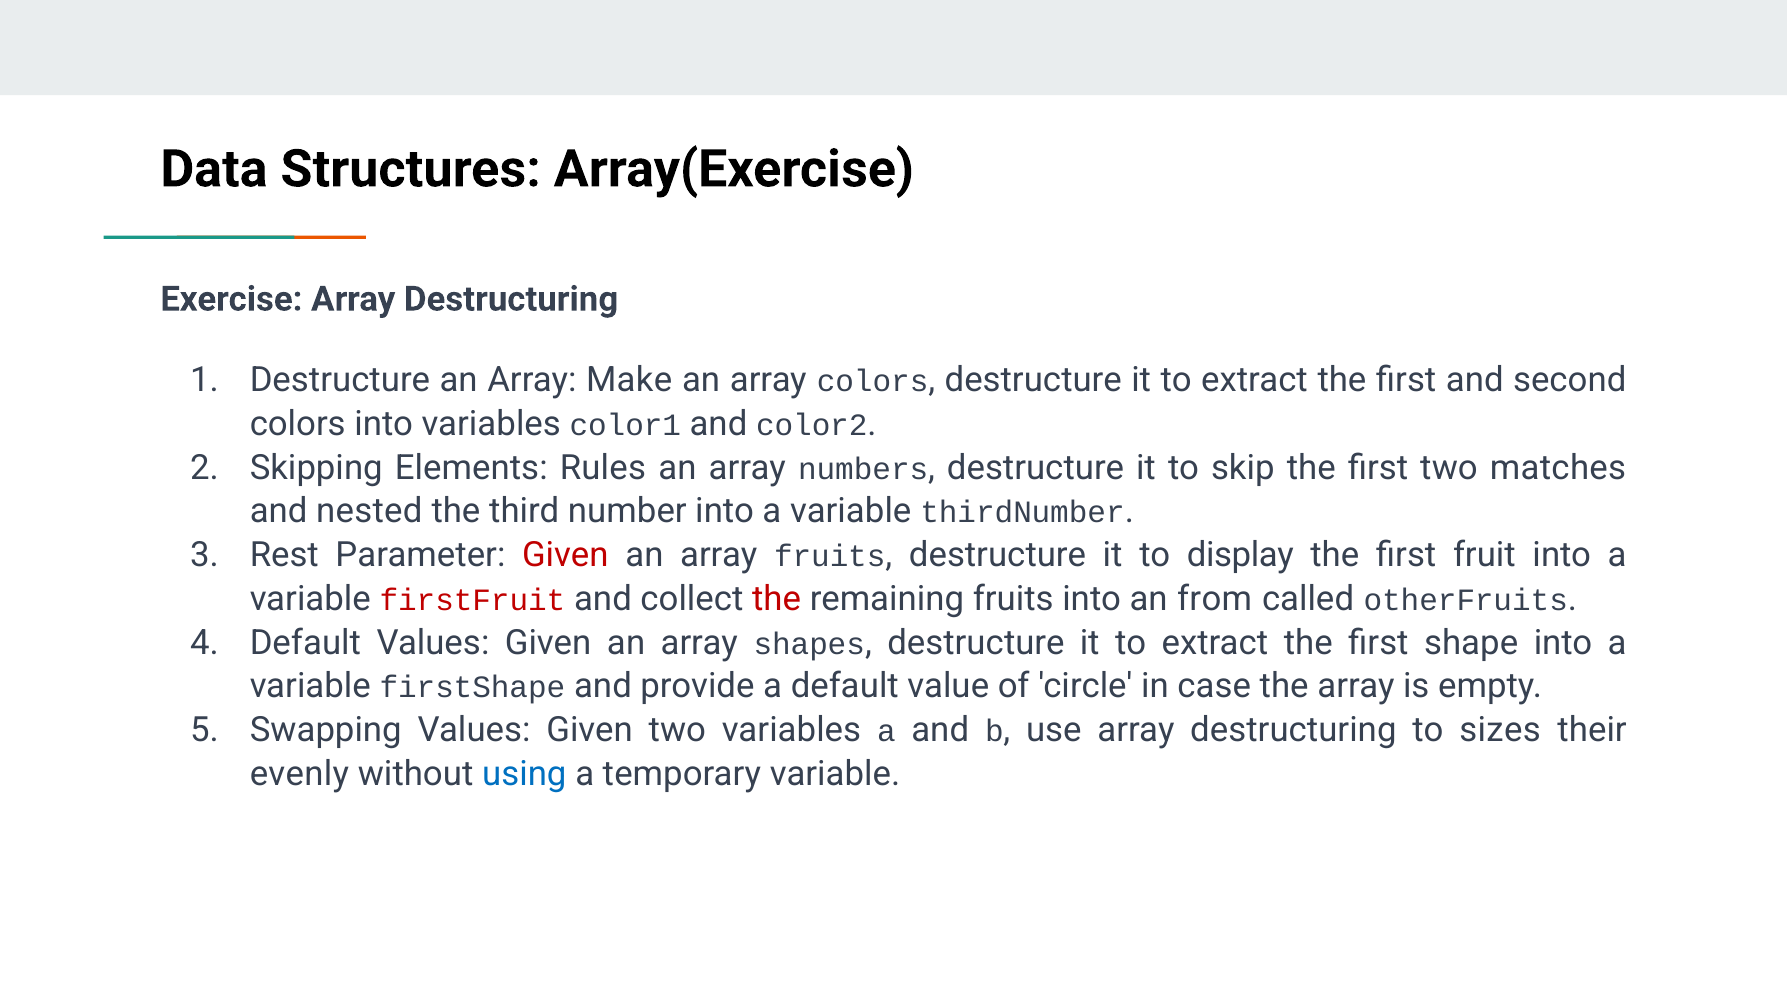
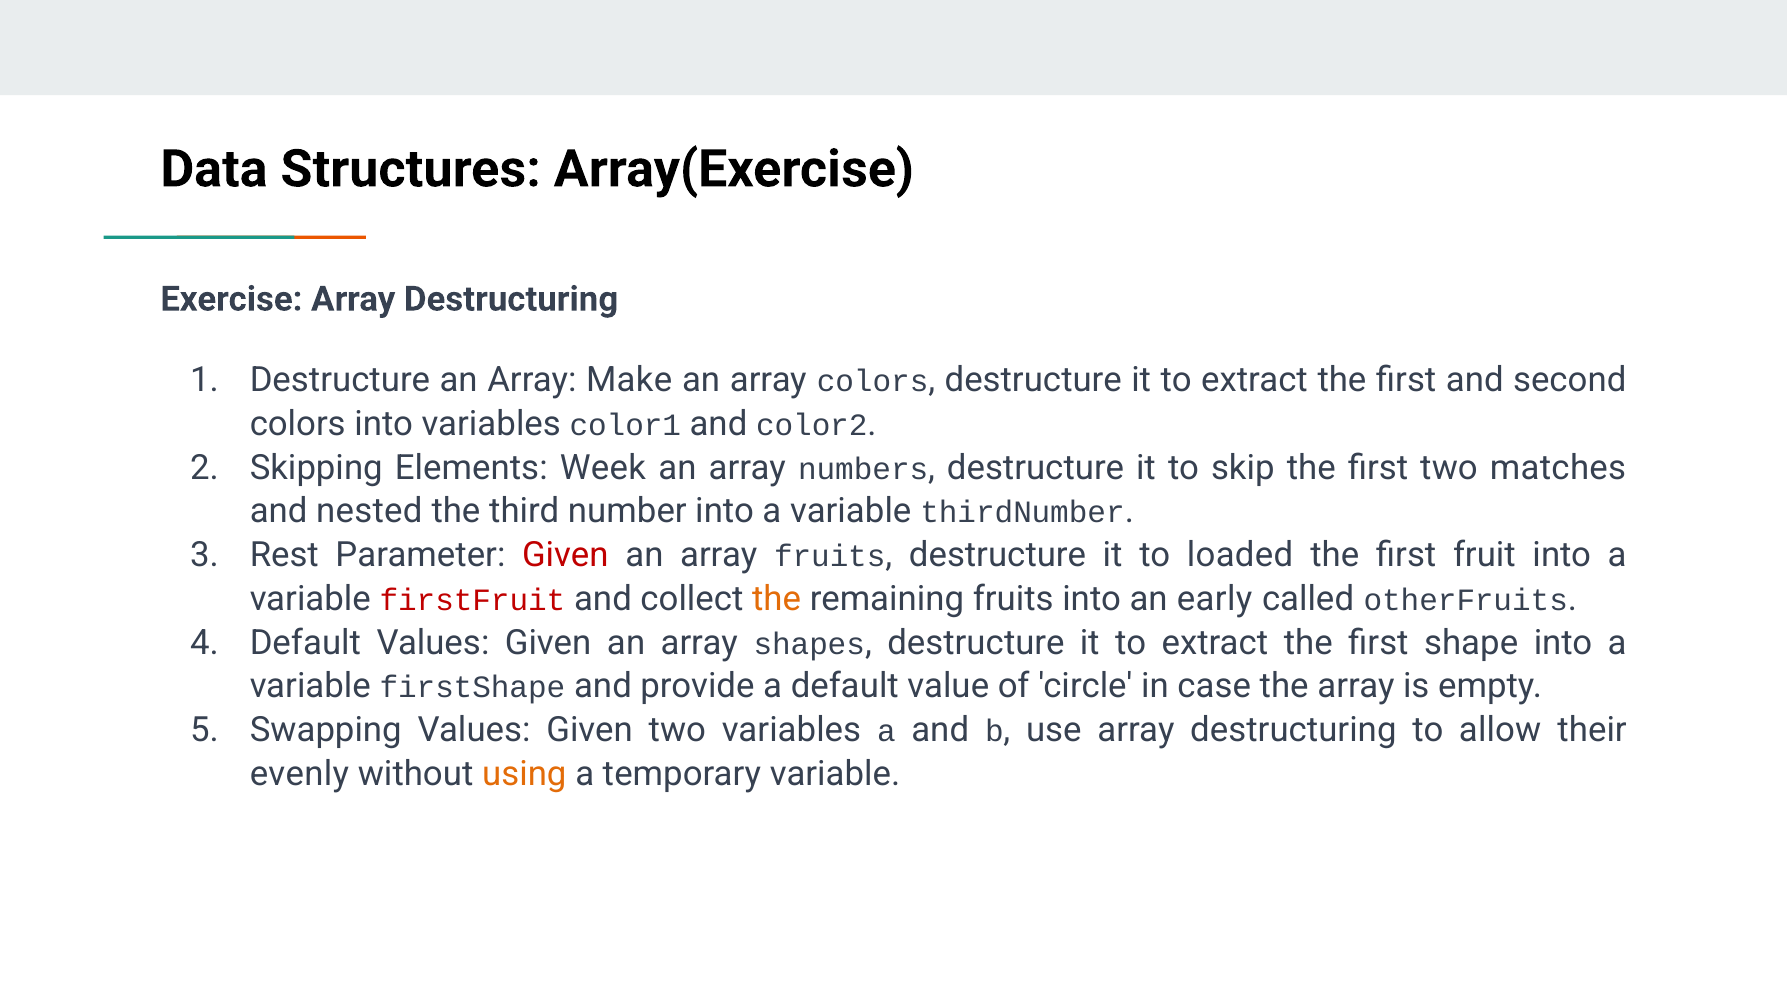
Rules: Rules -> Week
display: display -> loaded
the at (777, 599) colour: red -> orange
from: from -> early
sizes: sizes -> allow
using colour: blue -> orange
